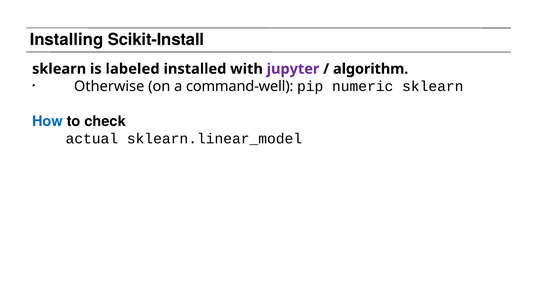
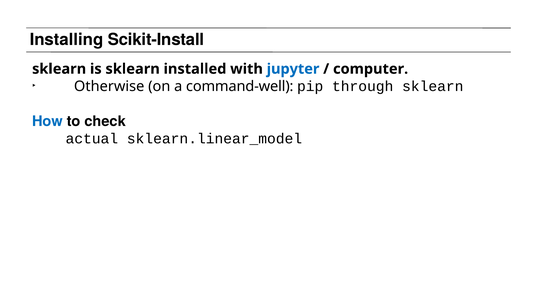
is labeled: labeled -> sklearn
jupyter colour: purple -> blue
algorithm: algorithm -> computer
numeric: numeric -> through
